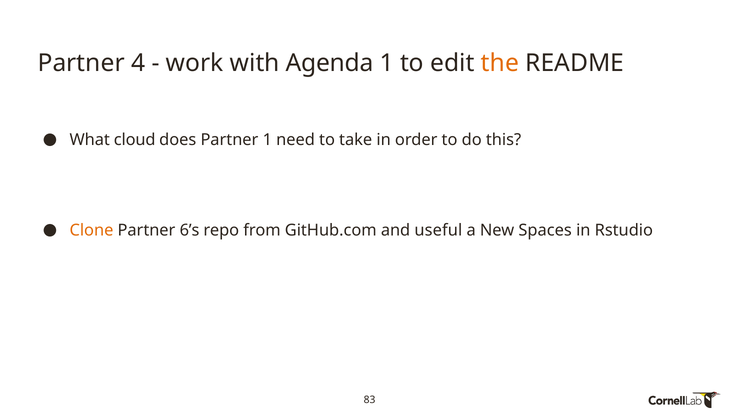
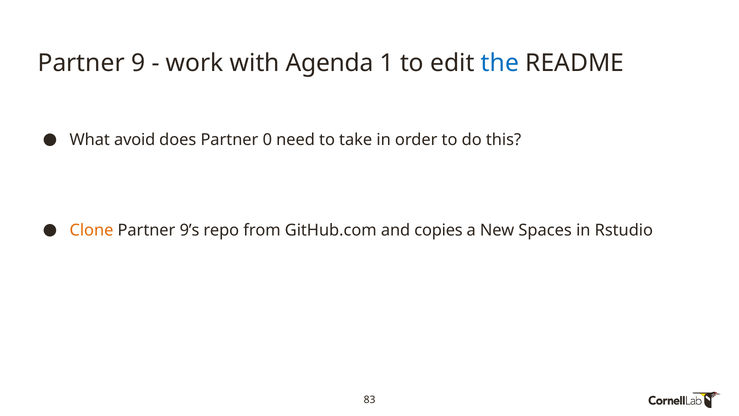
4: 4 -> 9
the colour: orange -> blue
cloud: cloud -> avoid
Partner 1: 1 -> 0
6’s: 6’s -> 9’s
useful: useful -> copies
